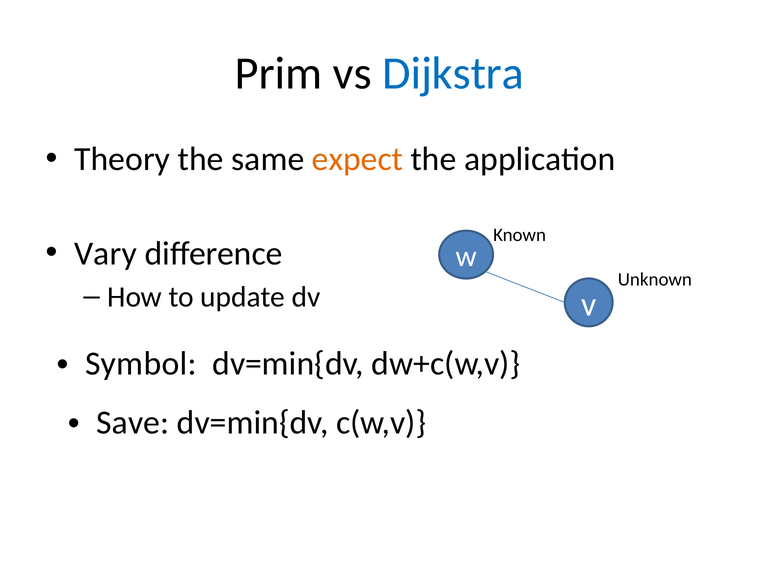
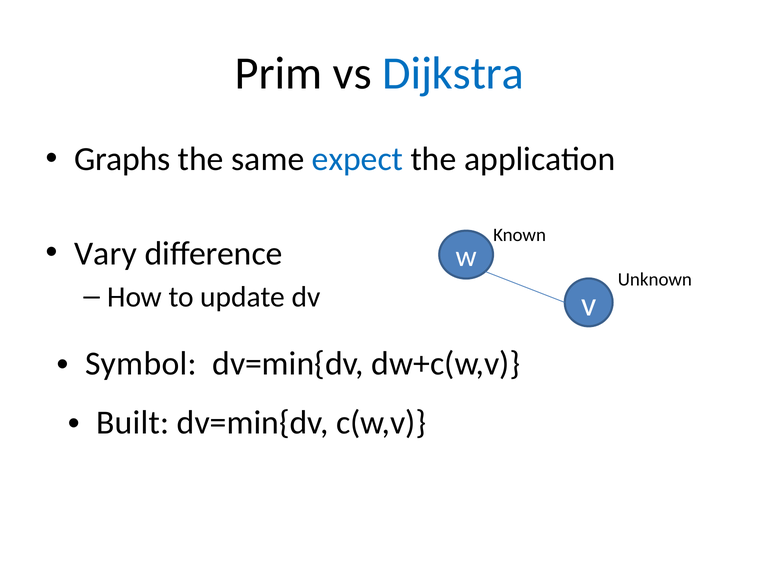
Theory: Theory -> Graphs
expect colour: orange -> blue
Save: Save -> Built
